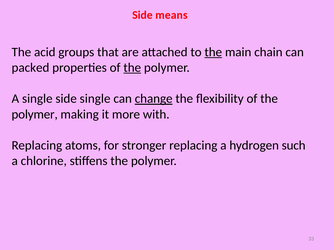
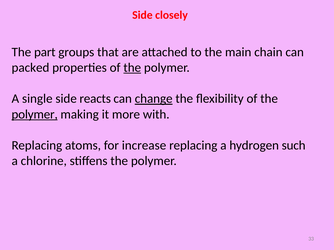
means: means -> closely
acid: acid -> part
the at (213, 52) underline: present -> none
side single: single -> reacts
polymer at (35, 114) underline: none -> present
stronger: stronger -> increase
